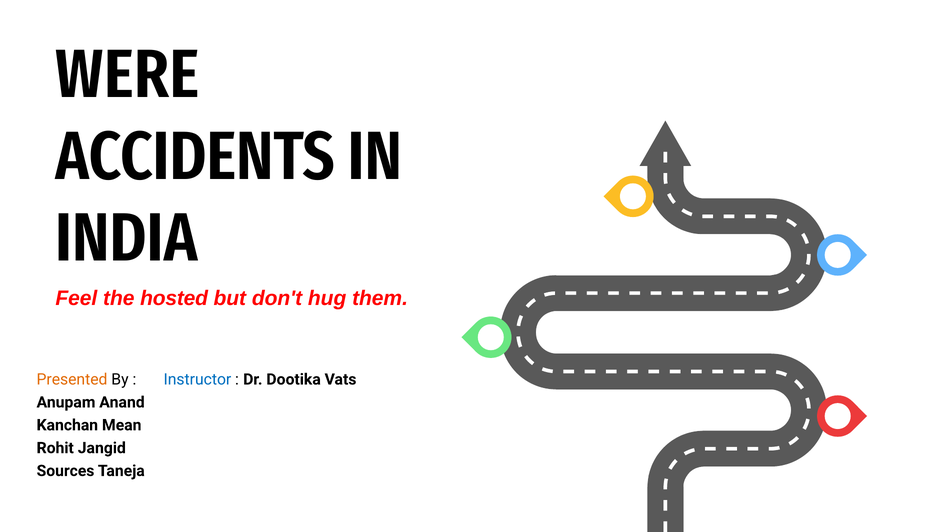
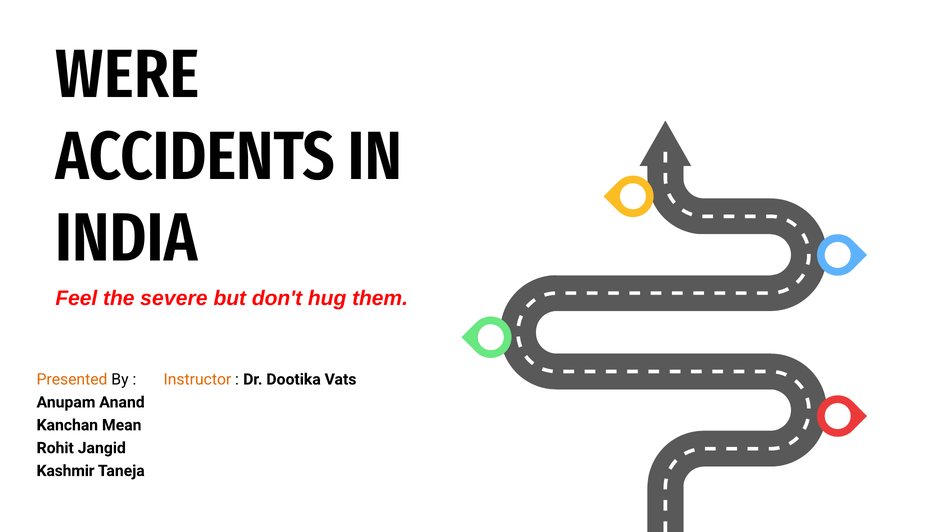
hosted: hosted -> severe
Instructor colour: blue -> orange
Sources: Sources -> Kashmir
